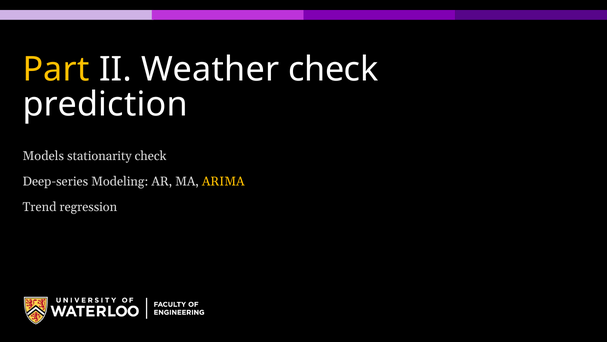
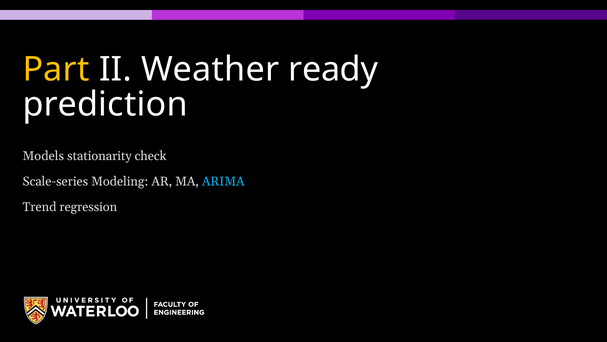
Weather check: check -> ready
Deep-series: Deep-series -> Scale-series
ARIMA colour: yellow -> light blue
